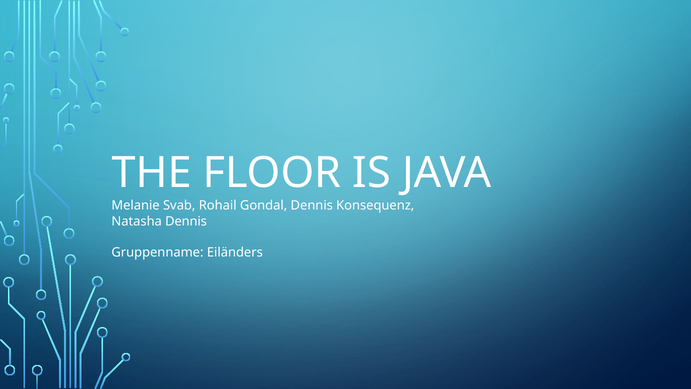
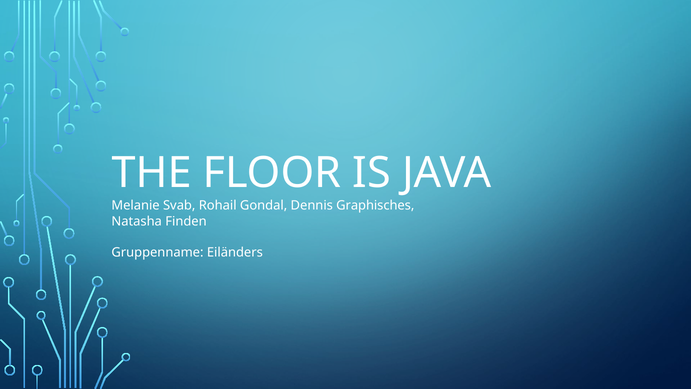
Konsequenz: Konsequenz -> Graphisches
Natasha Dennis: Dennis -> Finden
